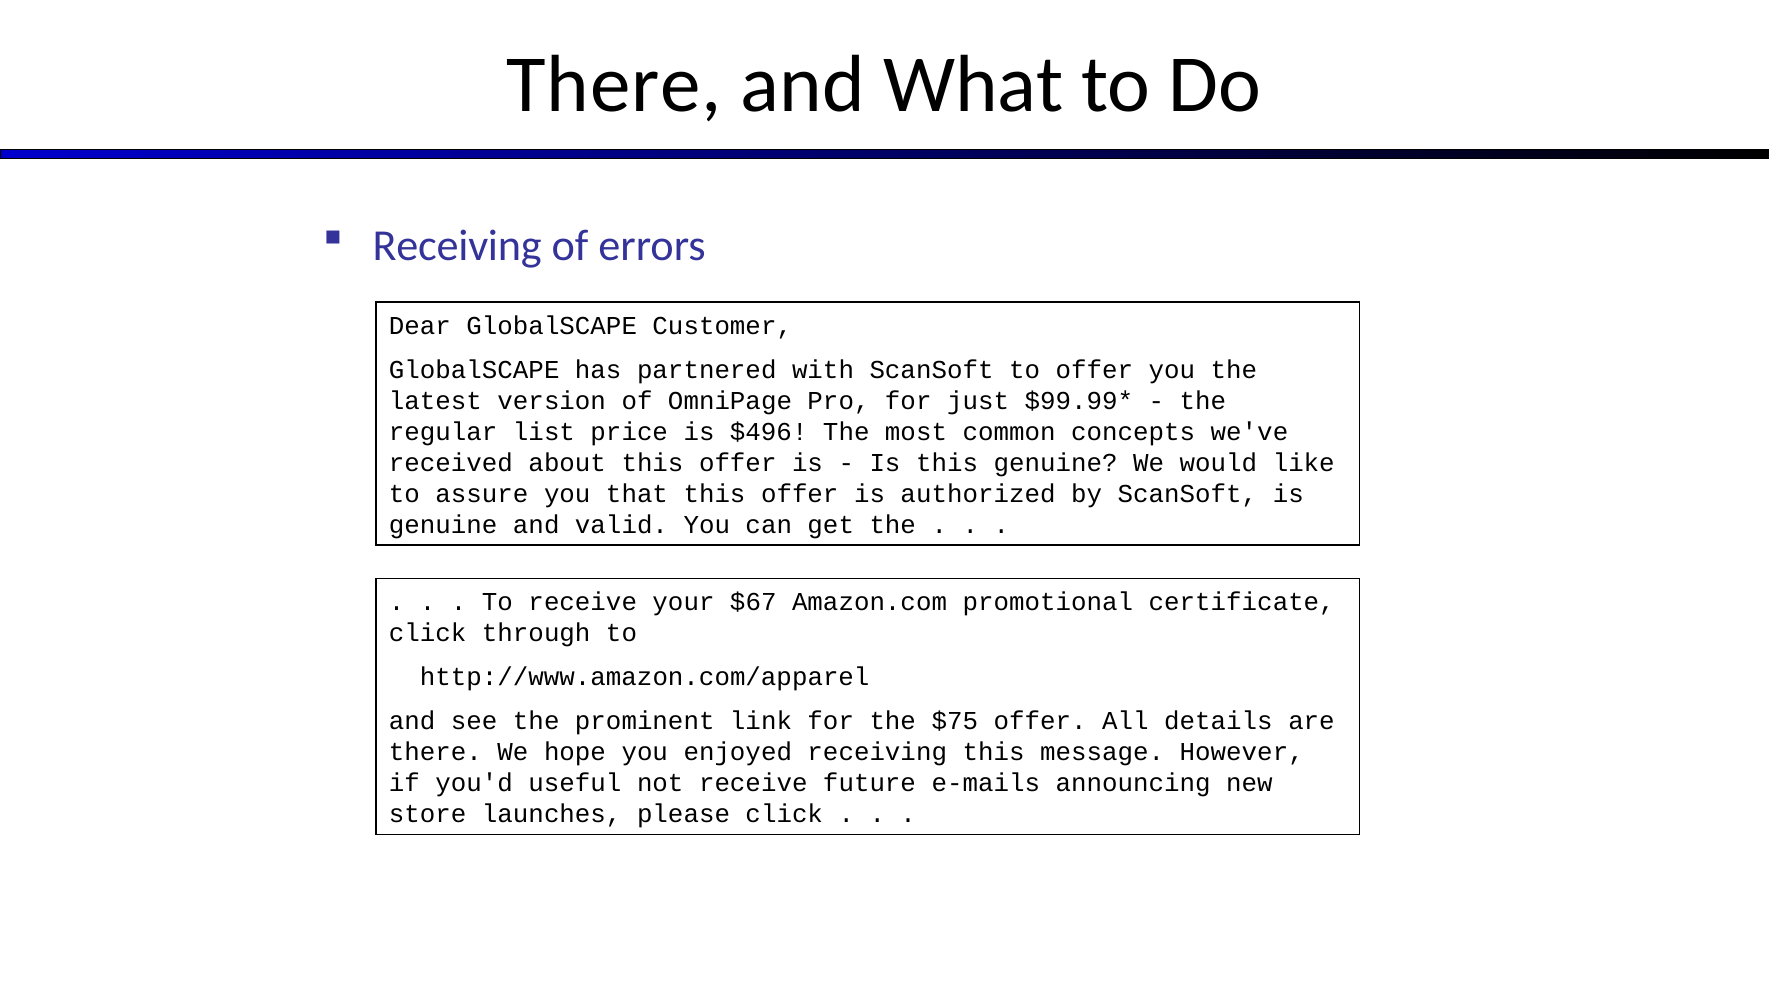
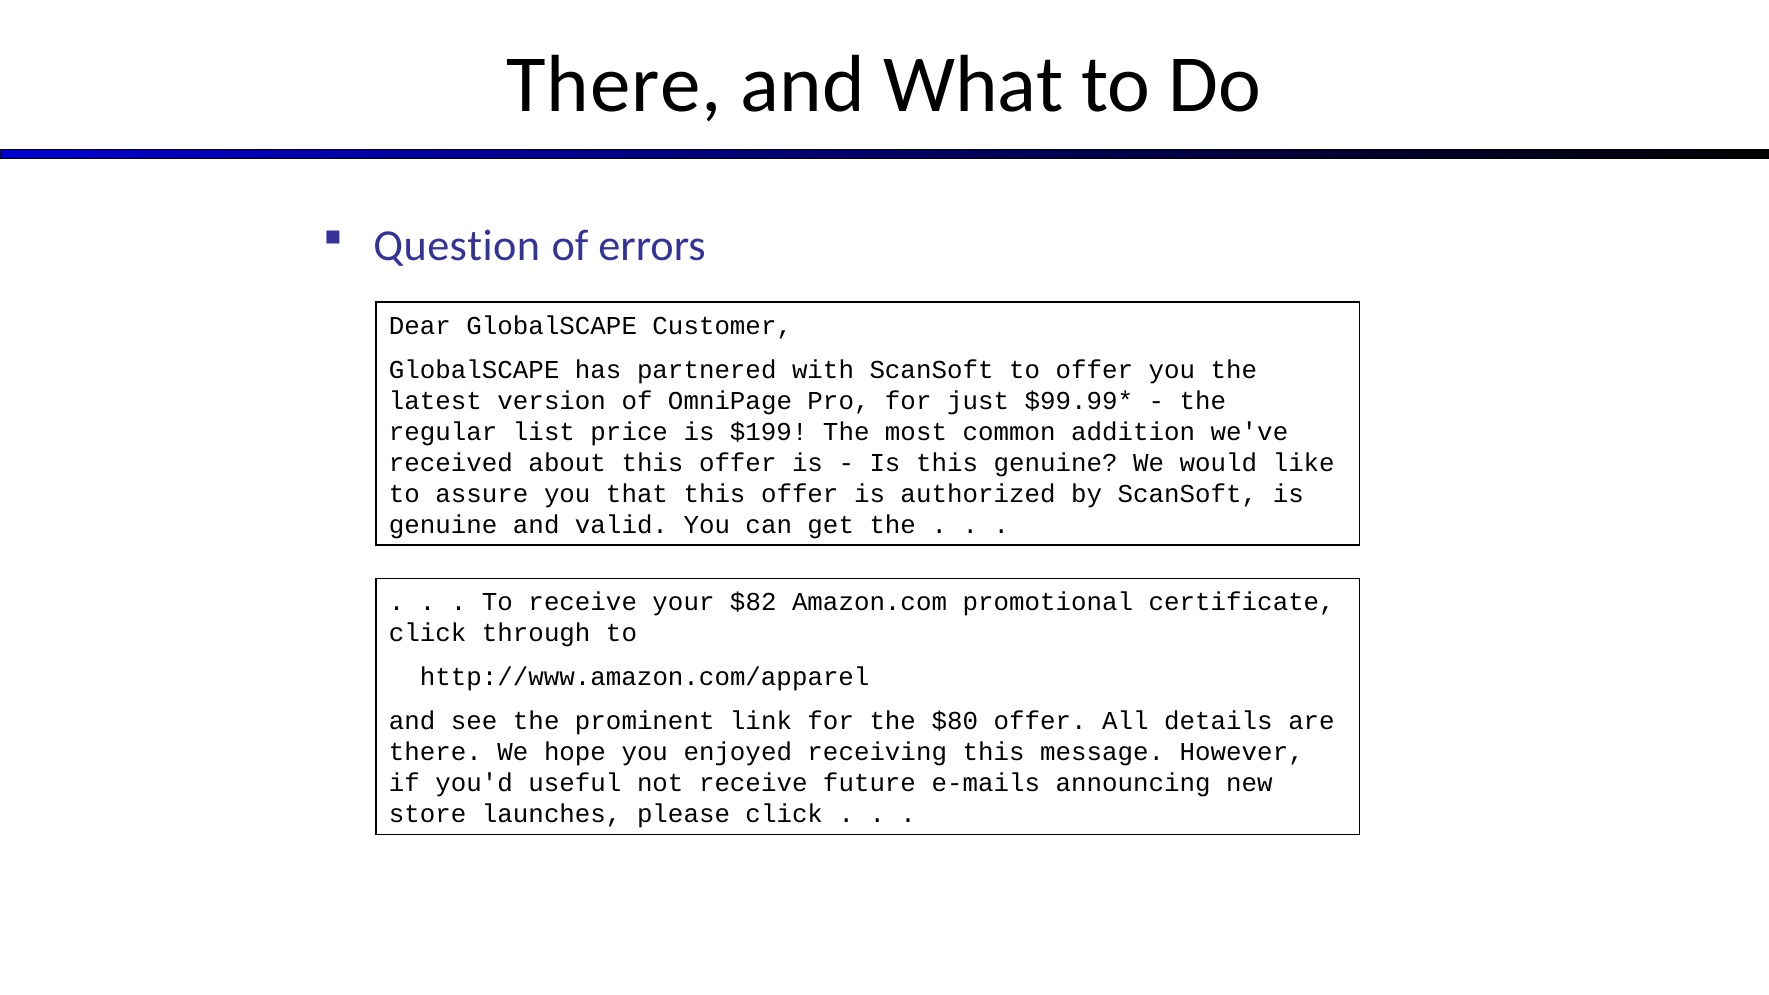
Receiving at (457, 246): Receiving -> Question
$496: $496 -> $199
concepts: concepts -> addition
$67: $67 -> $82
$75: $75 -> $80
